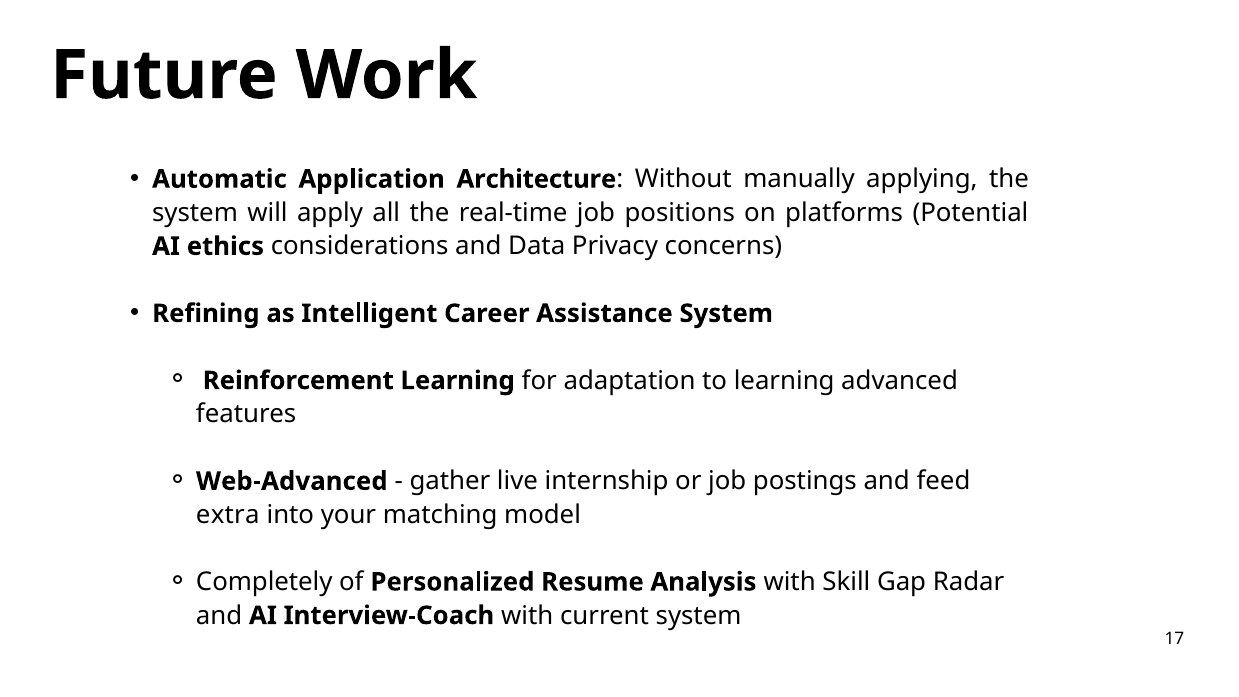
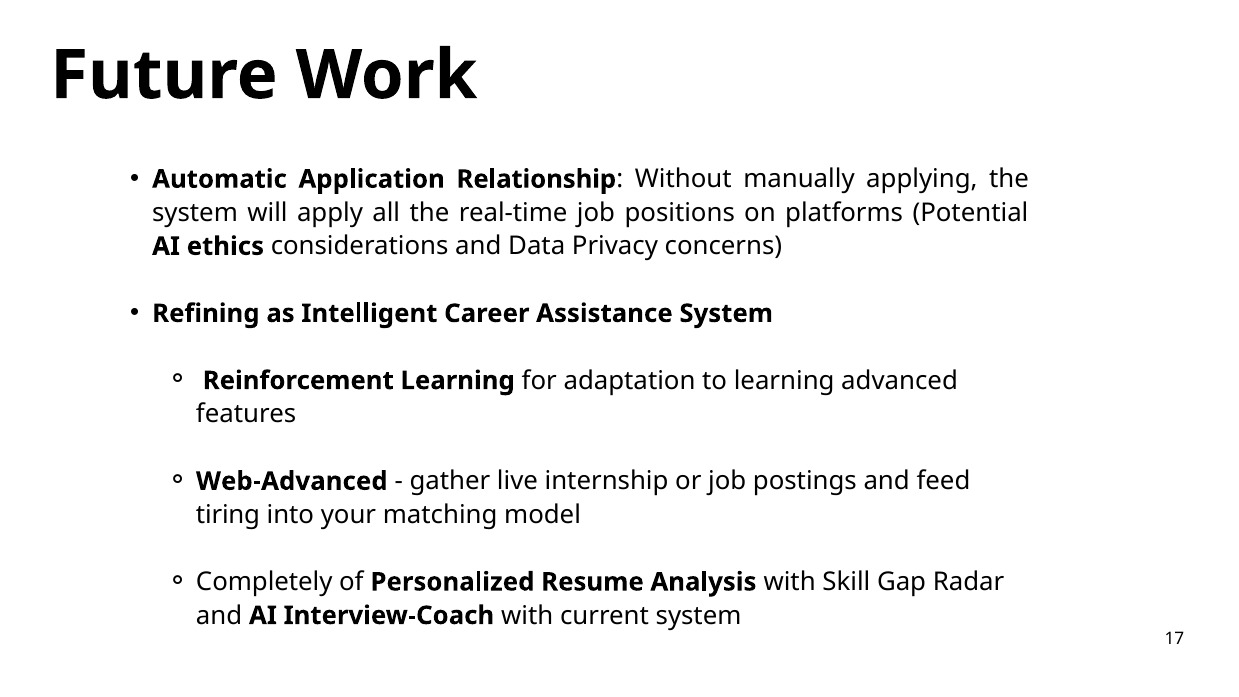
Architecture: Architecture -> Relationship
extra: extra -> tiring
